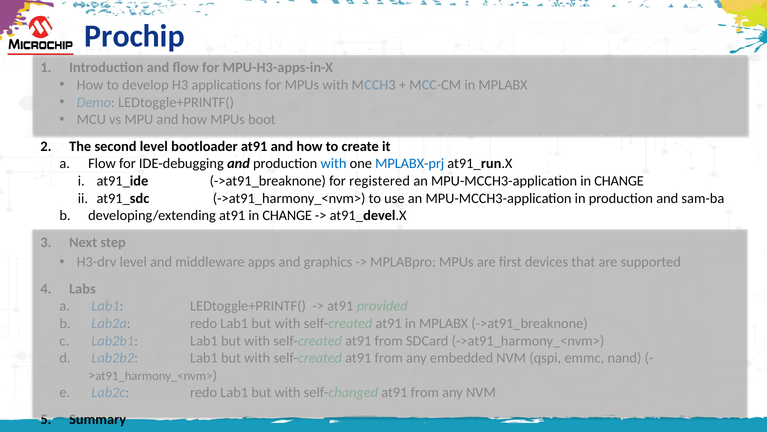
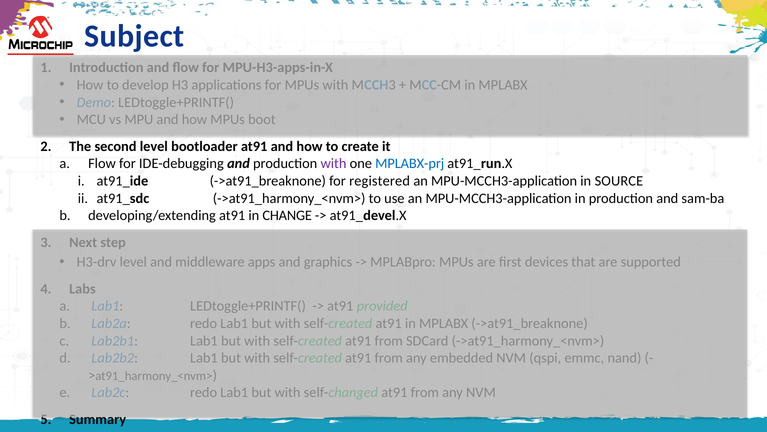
Prochip: Prochip -> Subject
with at (334, 164) colour: blue -> purple
MPU-MCCH3-application in CHANGE: CHANGE -> SOURCE
